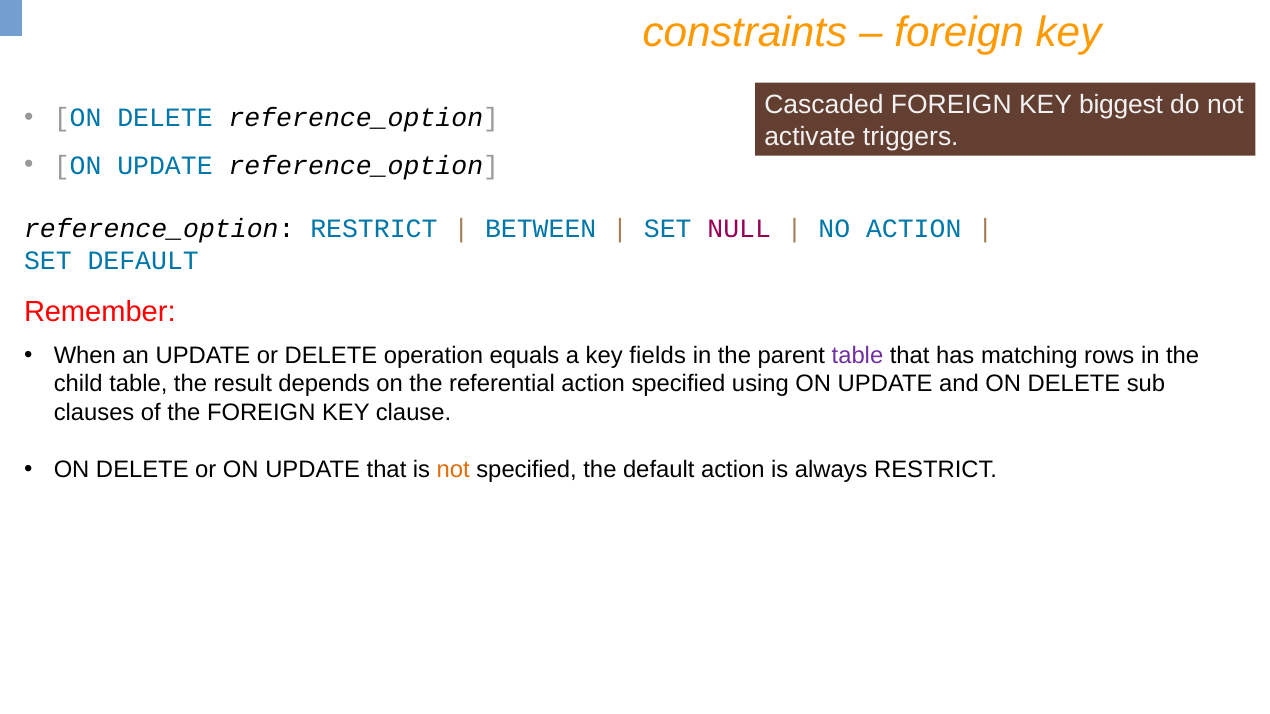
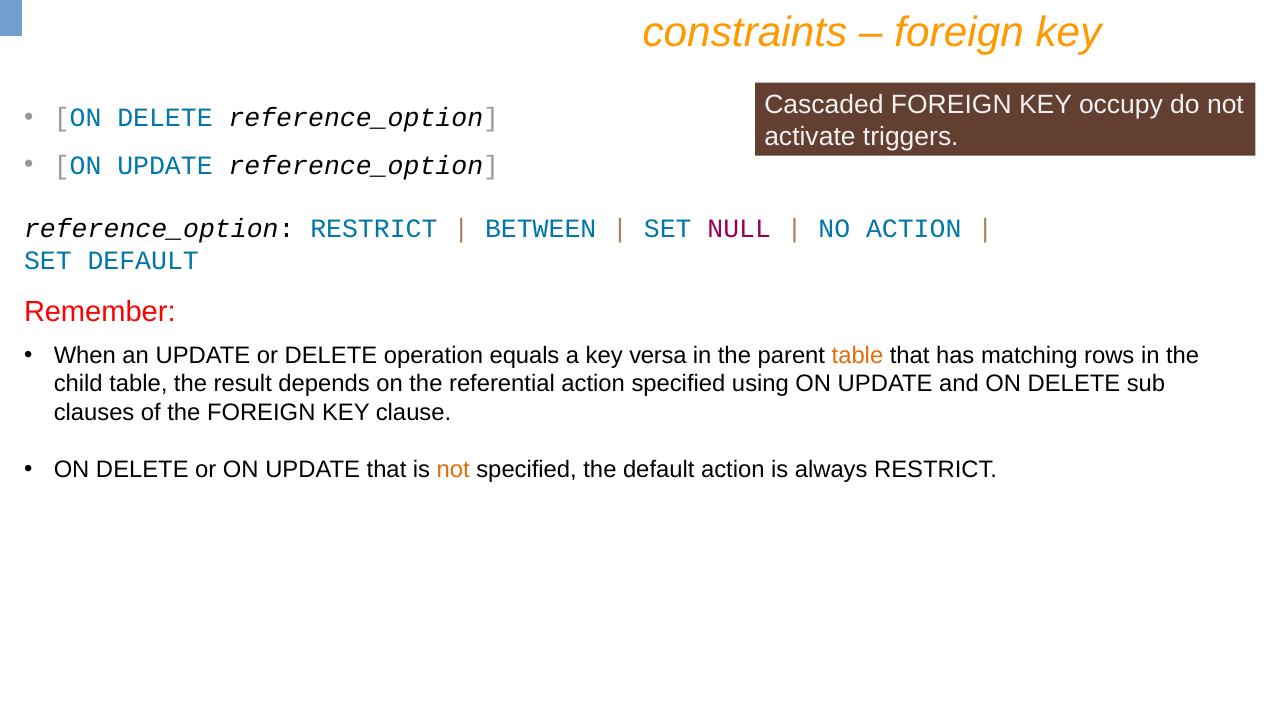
biggest: biggest -> occupy
fields: fields -> versa
table at (857, 356) colour: purple -> orange
